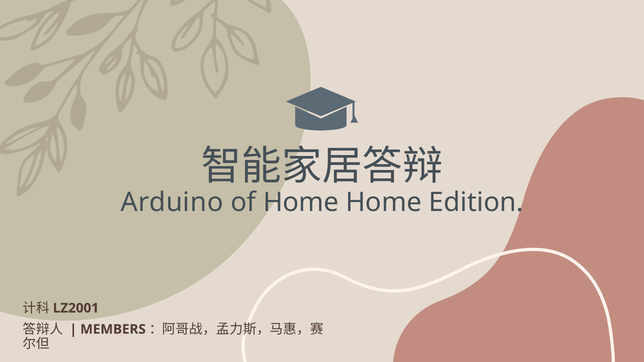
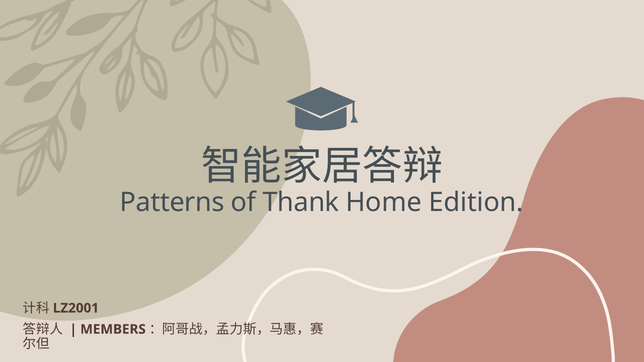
Arduino: Arduino -> Patterns
of Home: Home -> Thank
